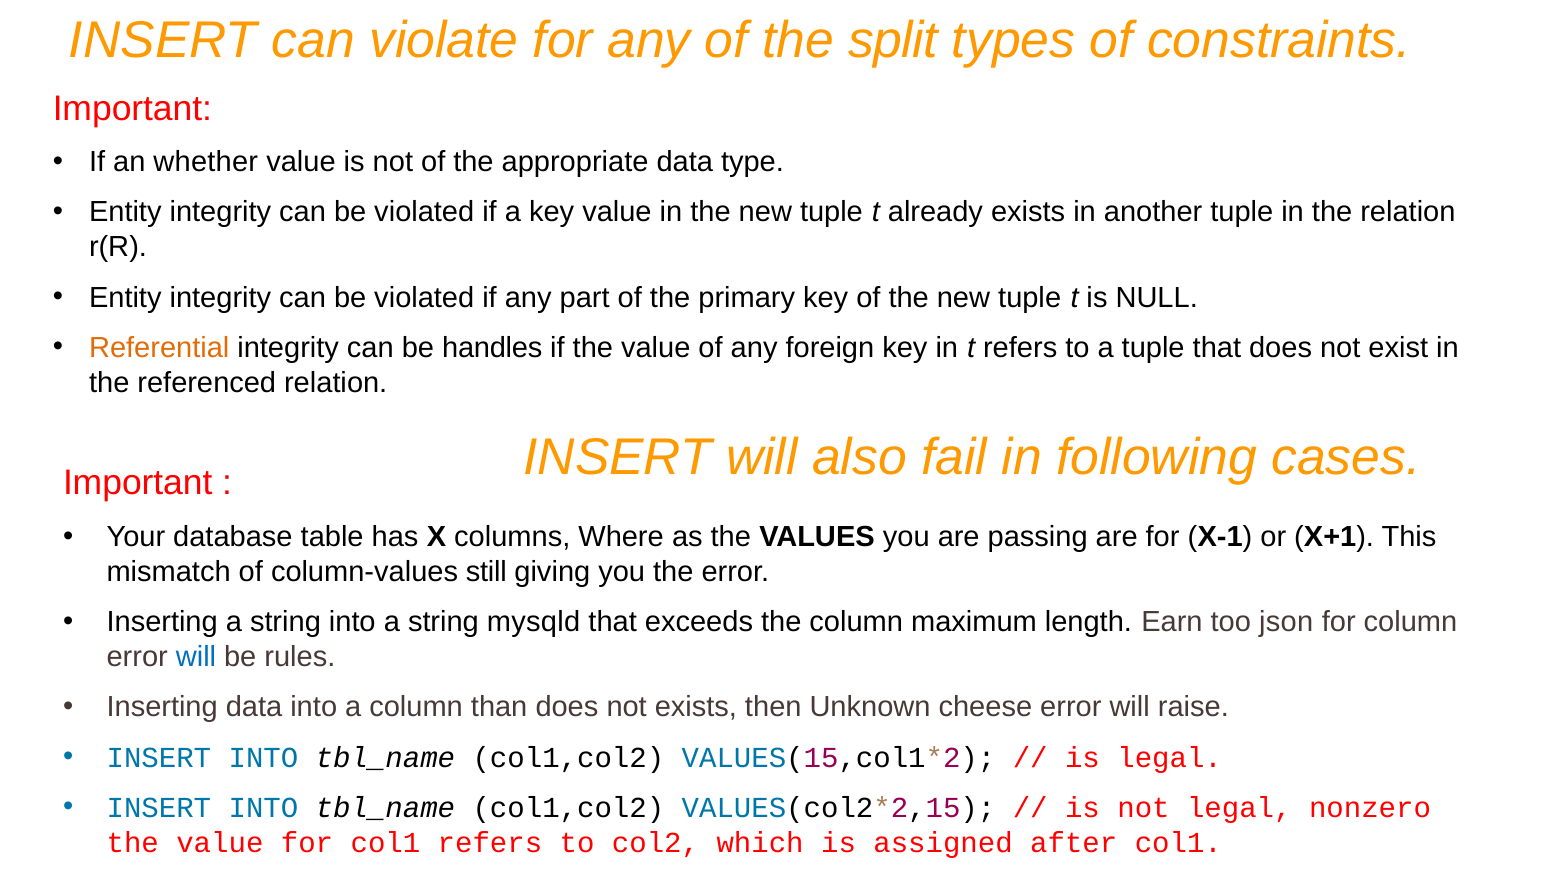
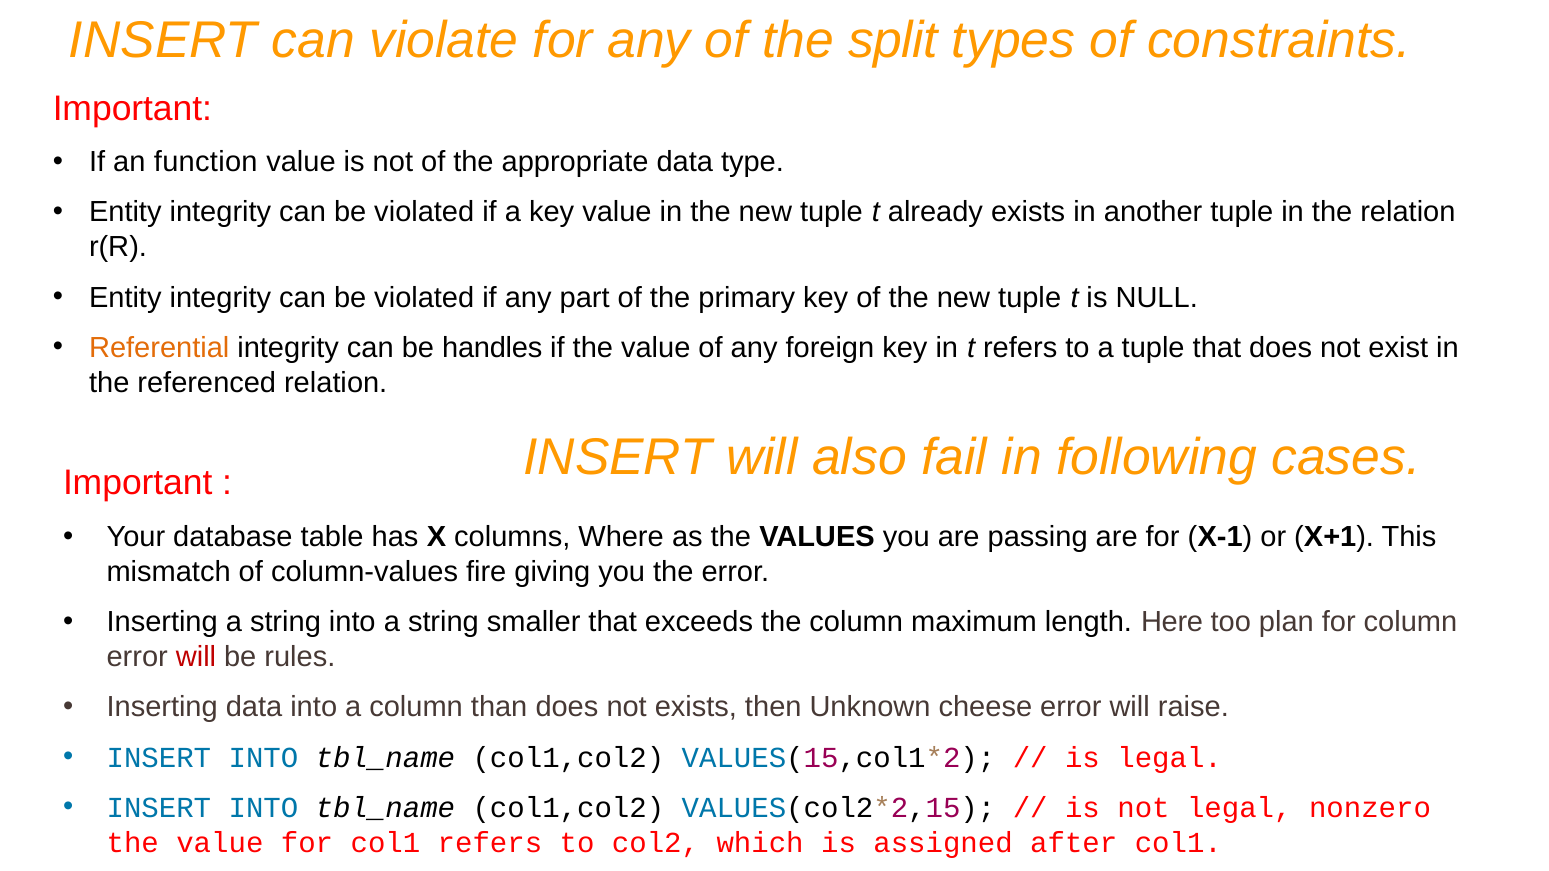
whether: whether -> function
still: still -> fire
mysqld: mysqld -> smaller
Earn: Earn -> Here
json: json -> plan
will at (196, 657) colour: blue -> red
